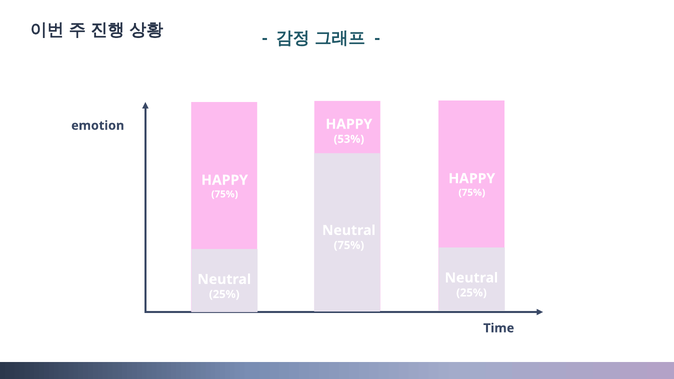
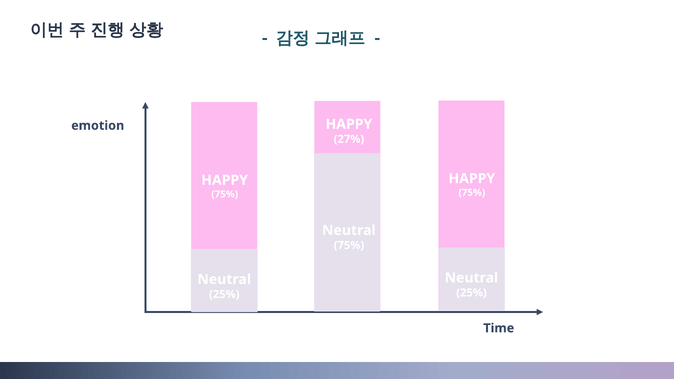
53%: 53% -> 27%
